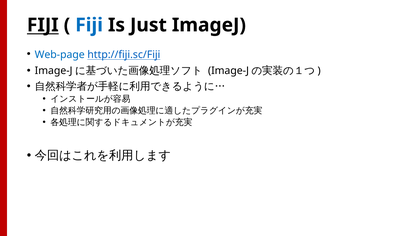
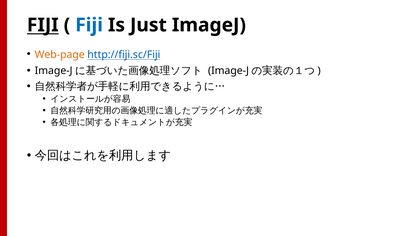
Web-page colour: blue -> orange
